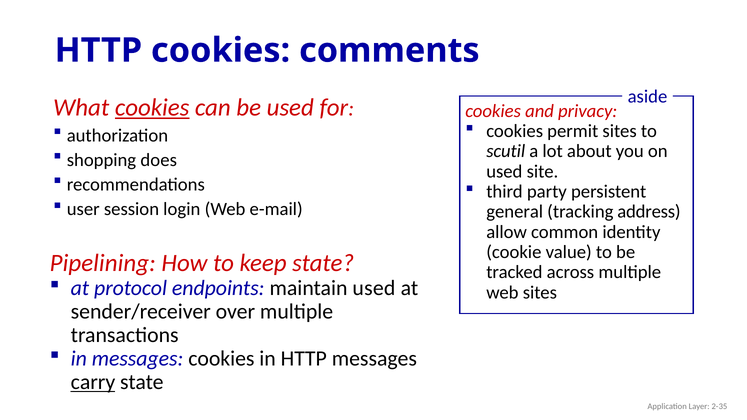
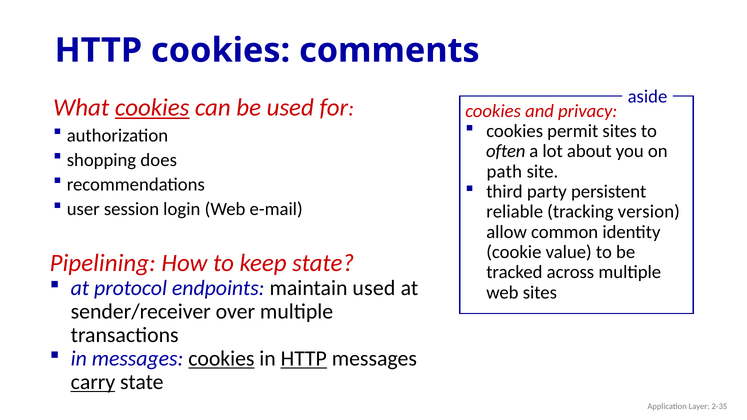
scutil: scutil -> often
used at (504, 172): used -> path
general: general -> reliable
address: address -> version
cookies at (221, 359) underline: none -> present
HTTP at (304, 359) underline: none -> present
